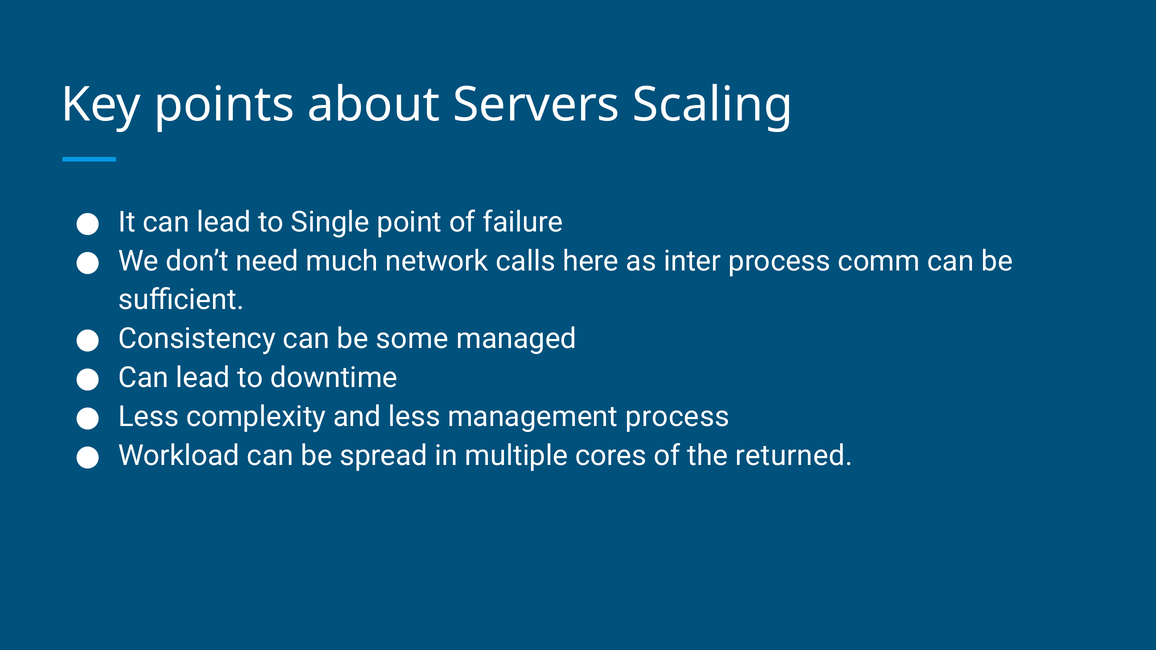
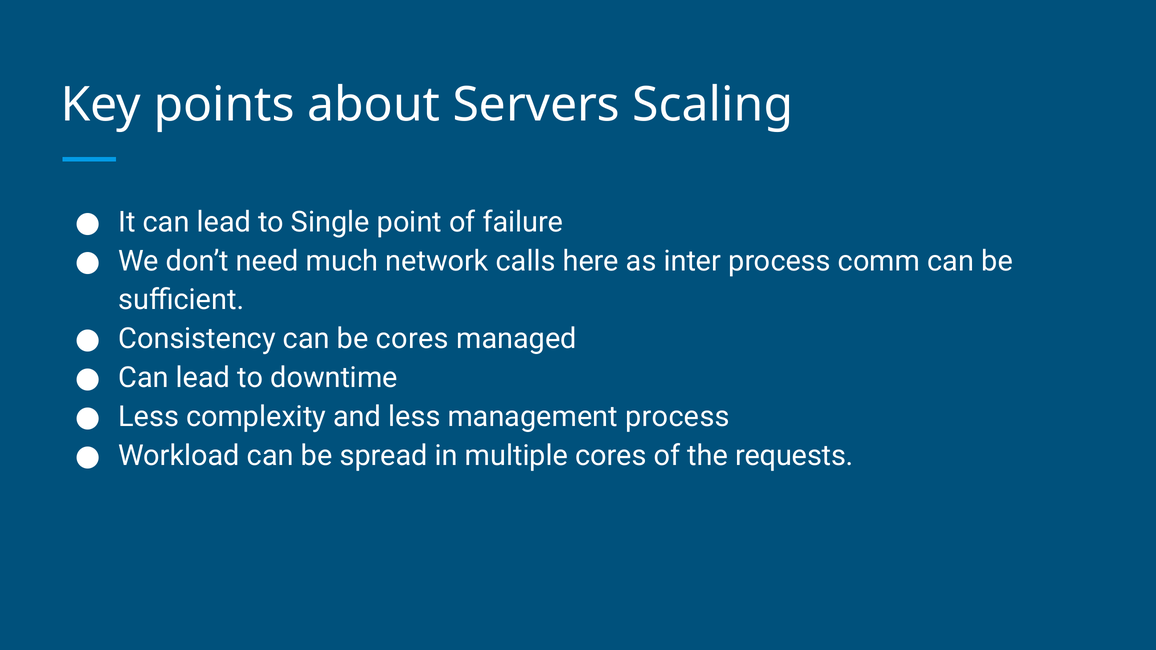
be some: some -> cores
returned: returned -> requests
